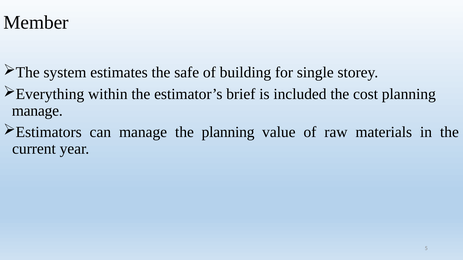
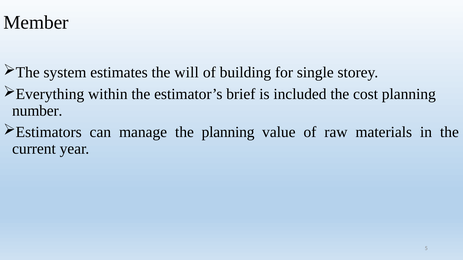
safe: safe -> will
manage at (37, 111): manage -> number
